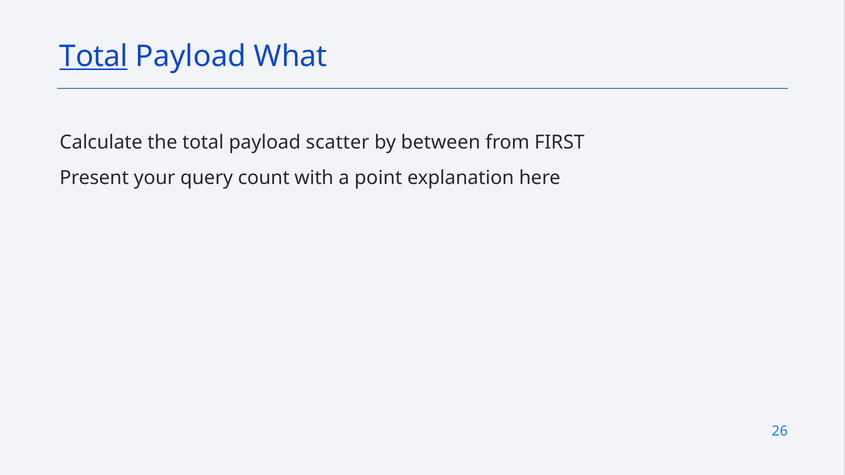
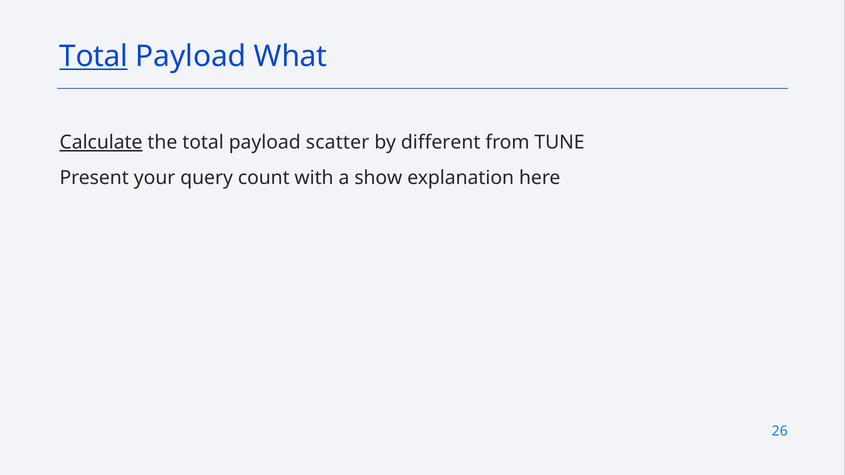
Calculate underline: none -> present
between: between -> different
FIRST: FIRST -> TUNE
point: point -> show
